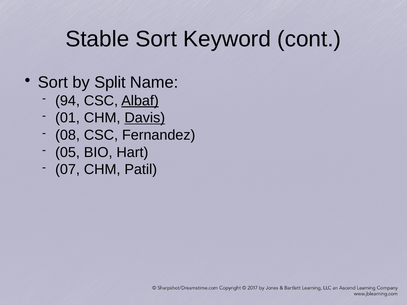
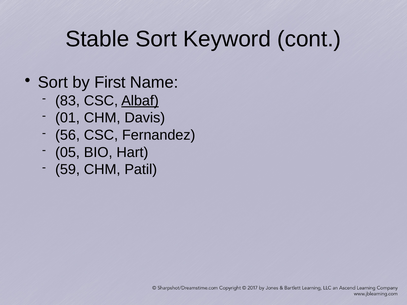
Split: Split -> First
94: 94 -> 83
Davis underline: present -> none
08: 08 -> 56
07: 07 -> 59
